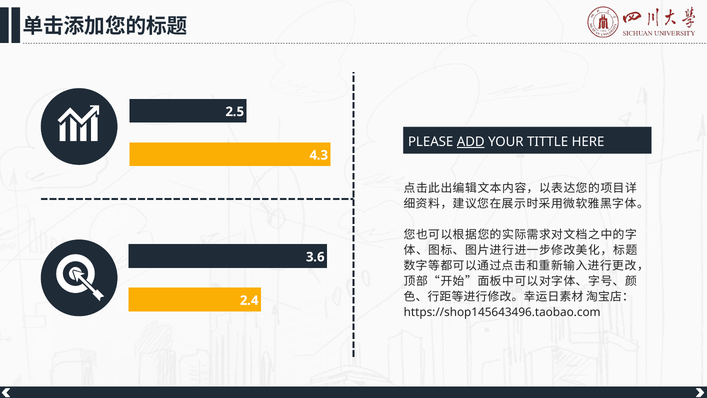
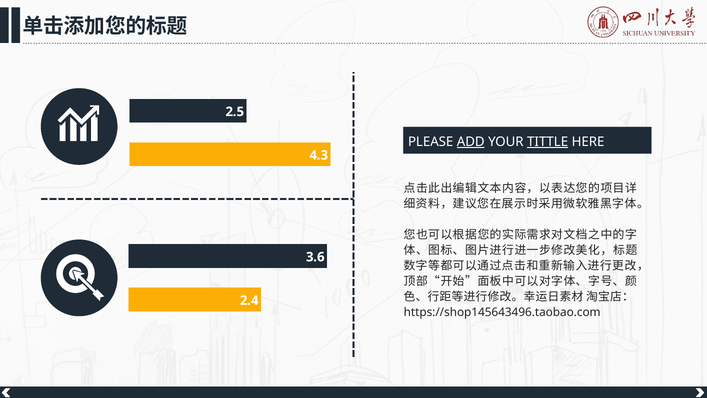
TITTLE underline: none -> present
